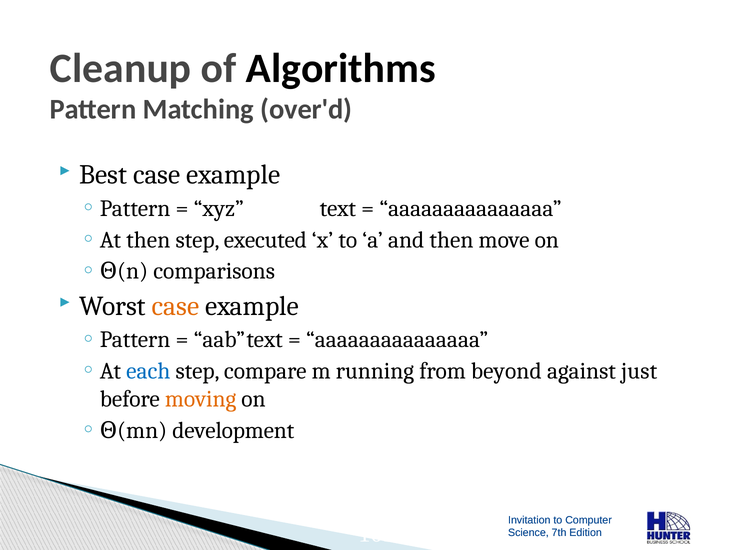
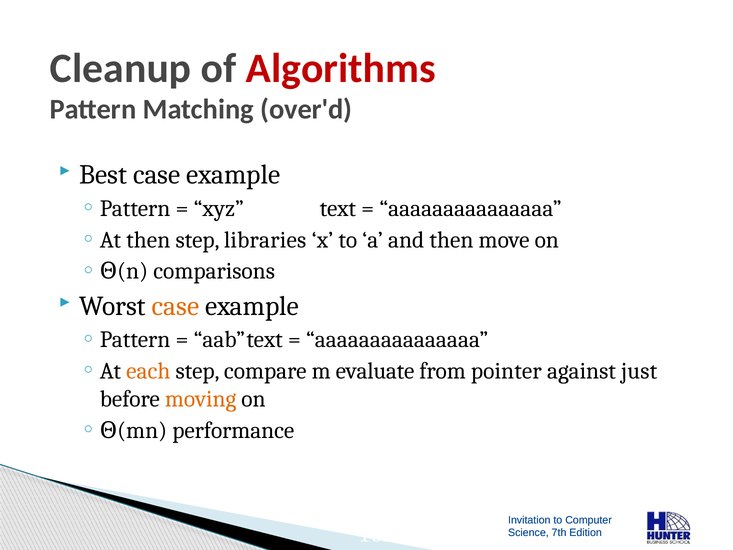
Algorithms colour: black -> red
executed: executed -> libraries
each colour: blue -> orange
running: running -> evaluate
beyond: beyond -> pointer
development: development -> performance
